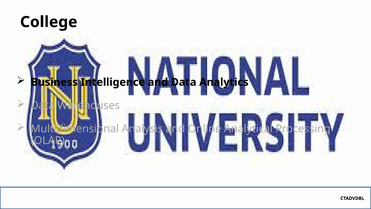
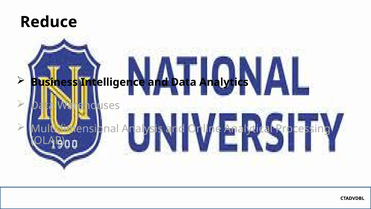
College: College -> Reduce
